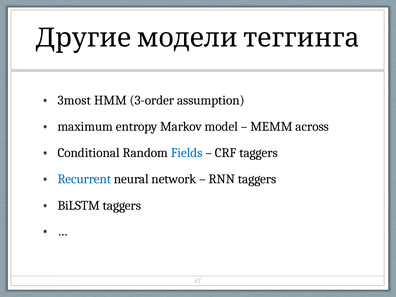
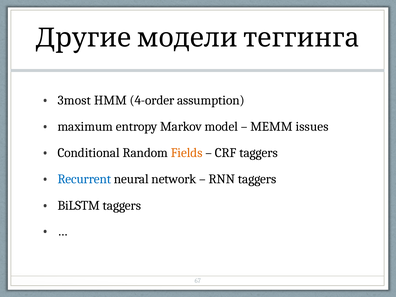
3-order: 3-order -> 4-order
across: across -> issues
Fields colour: blue -> orange
